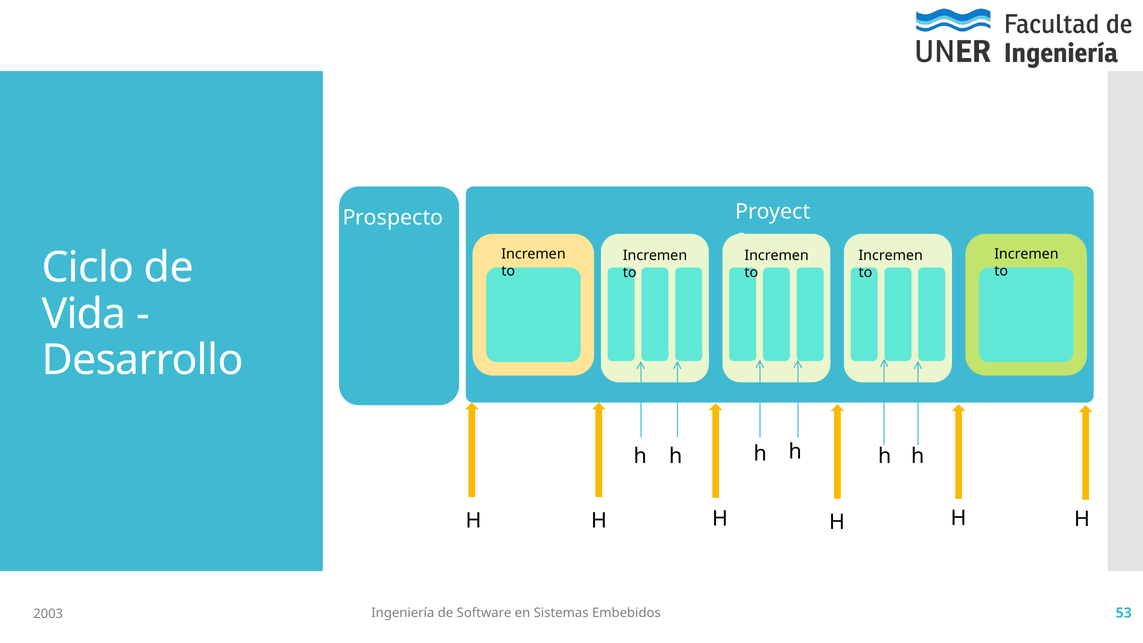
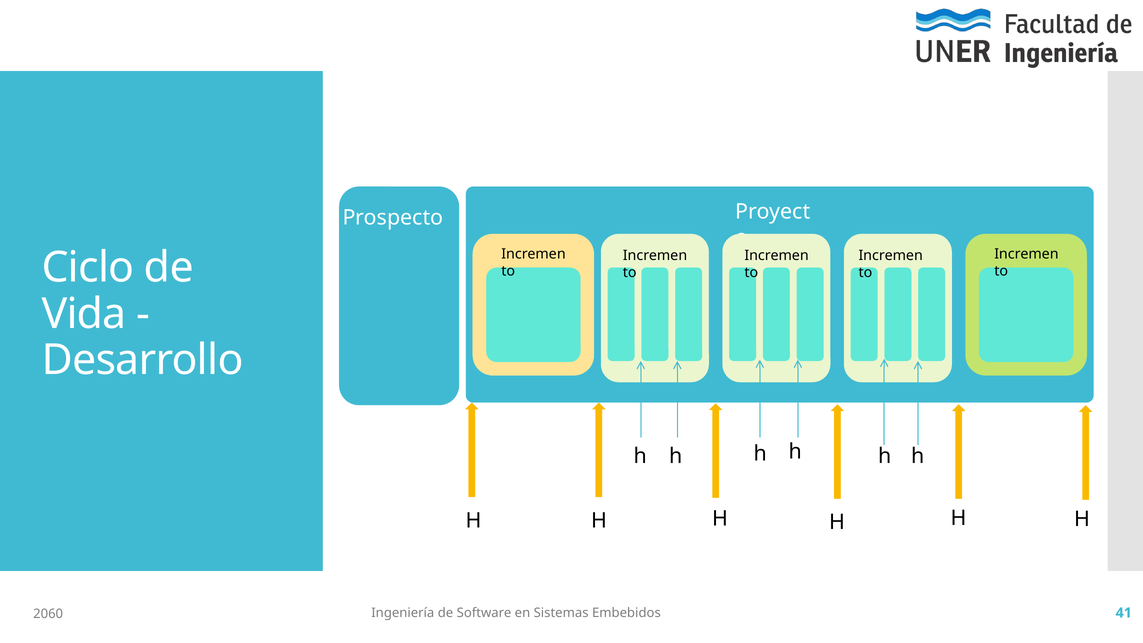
53: 53 -> 41
2003: 2003 -> 2060
